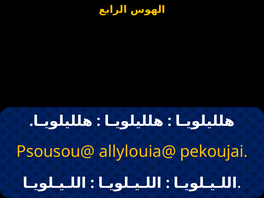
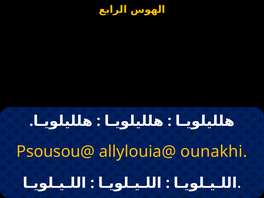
pekoujai: pekoujai -> ounakhi
